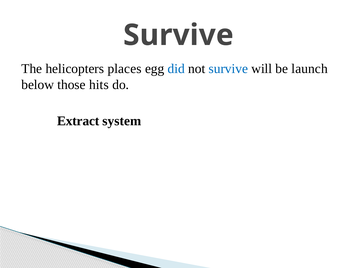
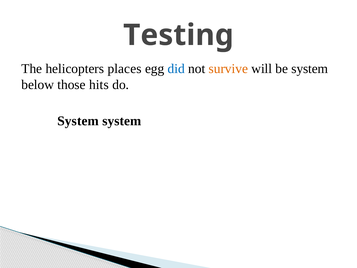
Survive at (178, 35): Survive -> Testing
survive at (228, 69) colour: blue -> orange
be launch: launch -> system
Extract at (78, 121): Extract -> System
